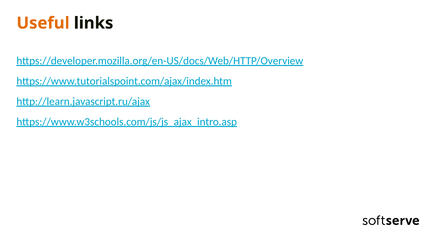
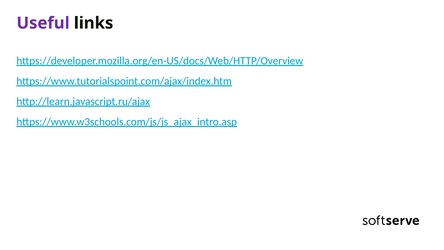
Useful colour: orange -> purple
